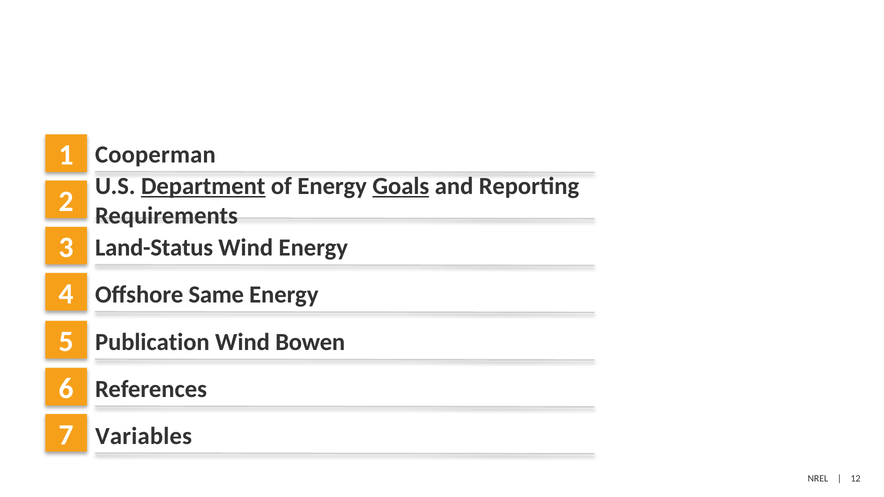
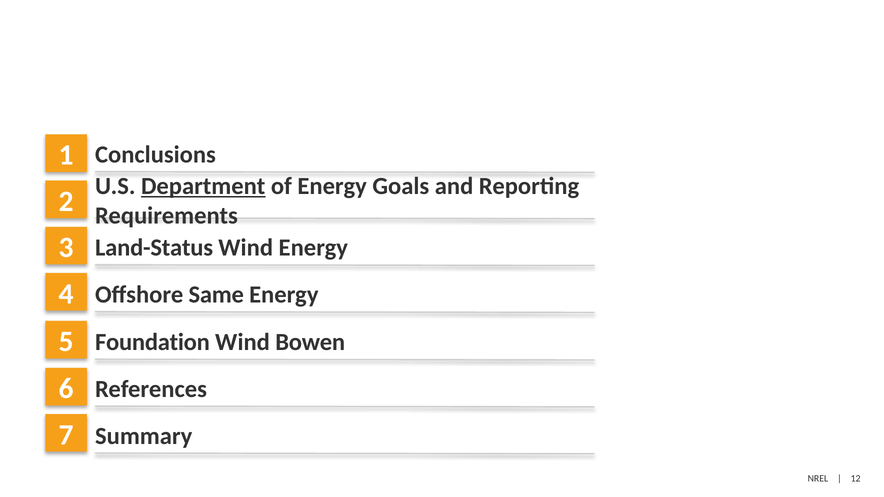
Cooperman: Cooperman -> Conclusions
Goals underline: present -> none
Publication: Publication -> Foundation
Variables: Variables -> Summary
